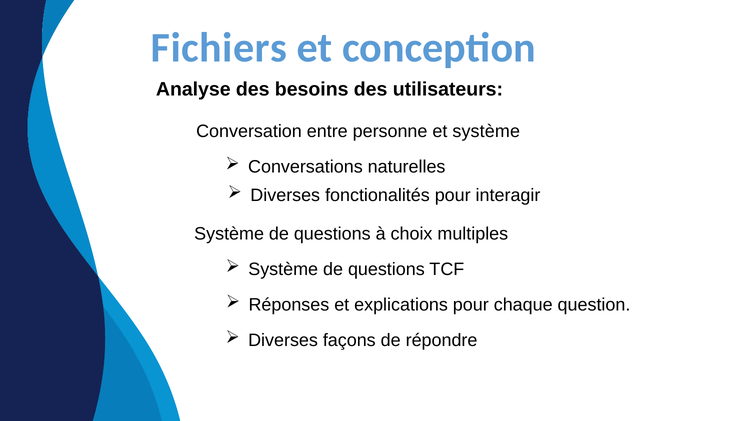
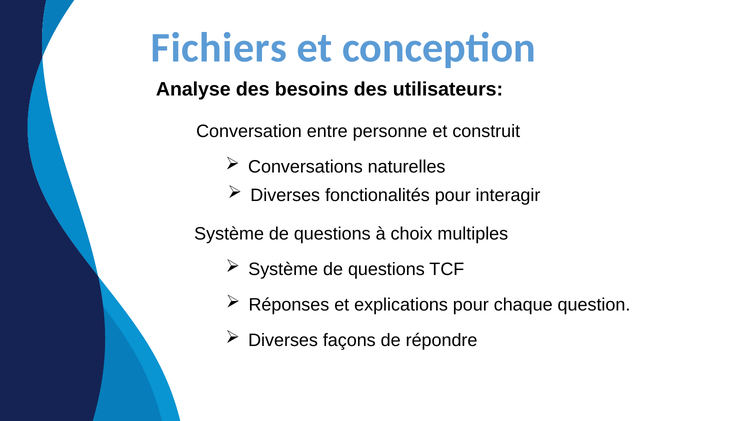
et système: système -> construit
